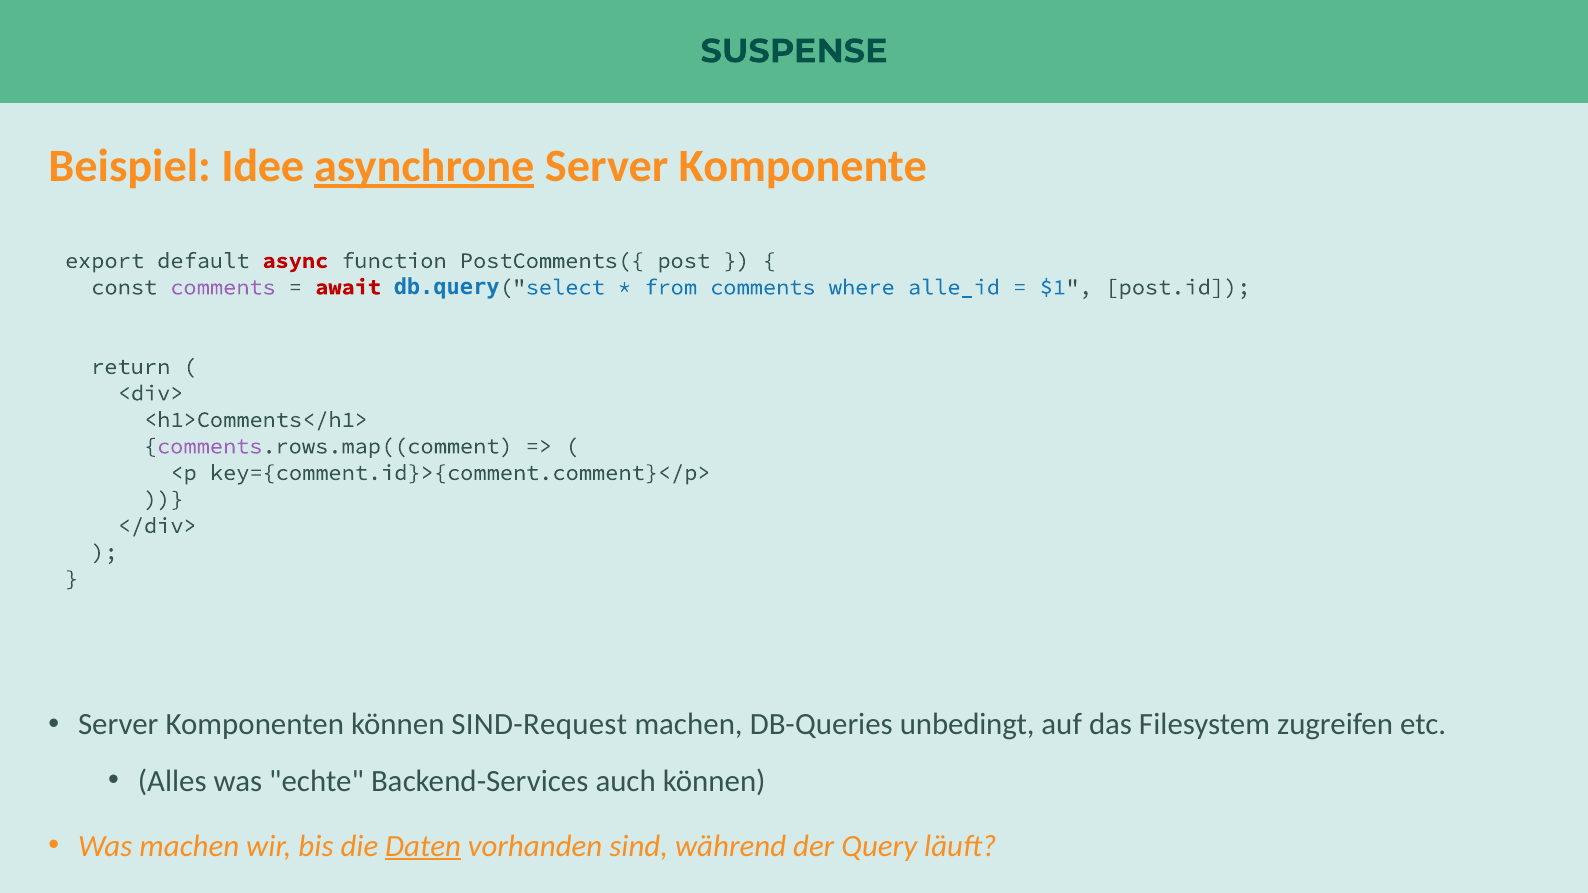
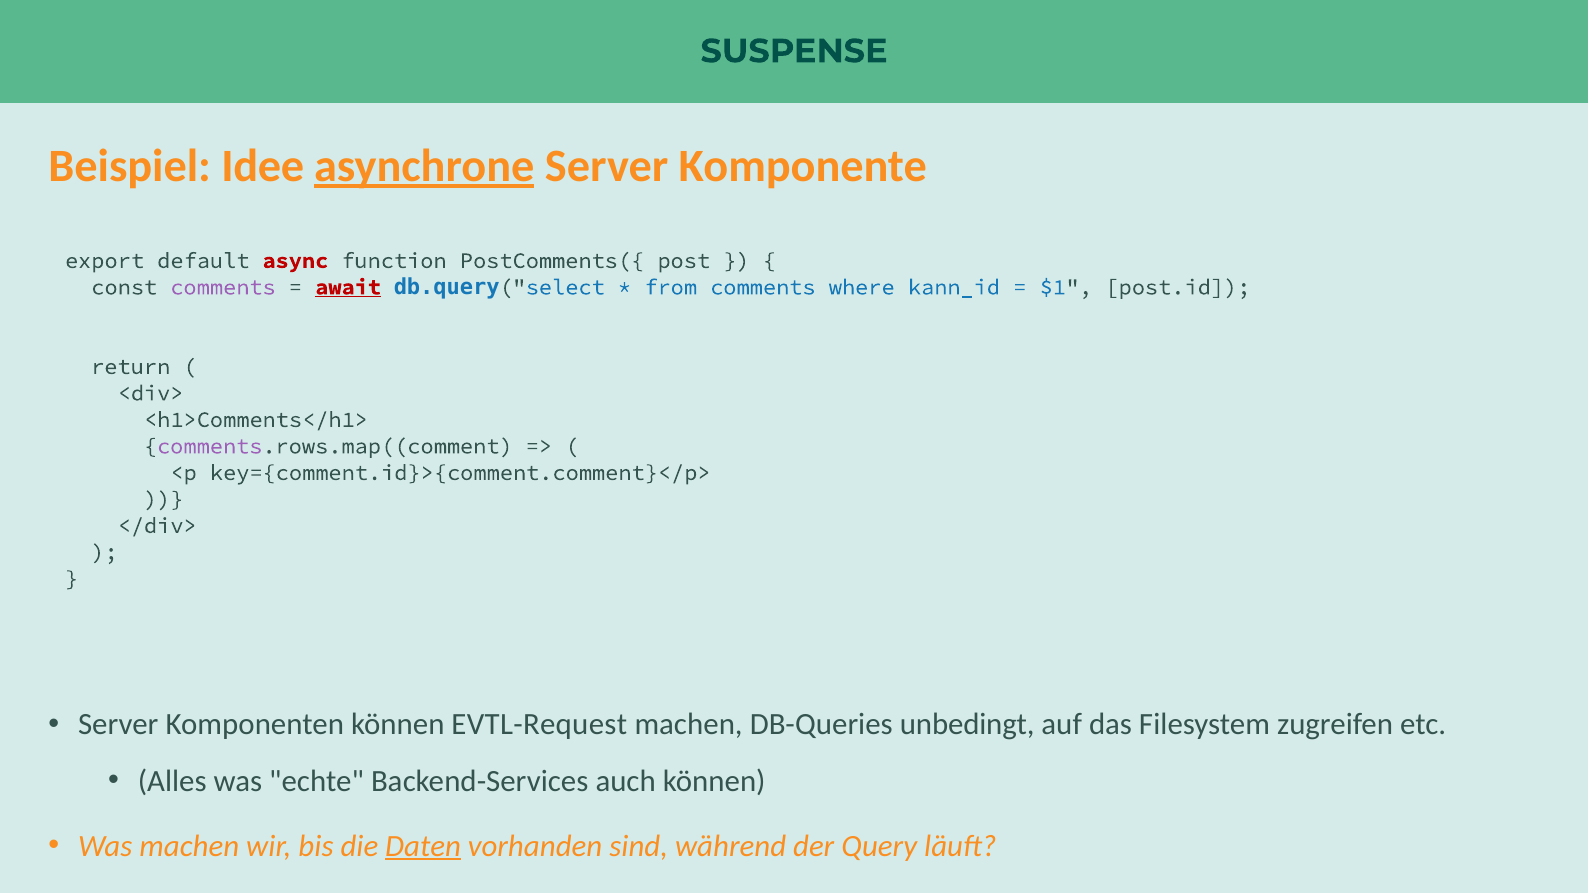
await underline: none -> present
alle_id: alle_id -> kann_id
SIND-Request: SIND-Request -> EVTL-Request
